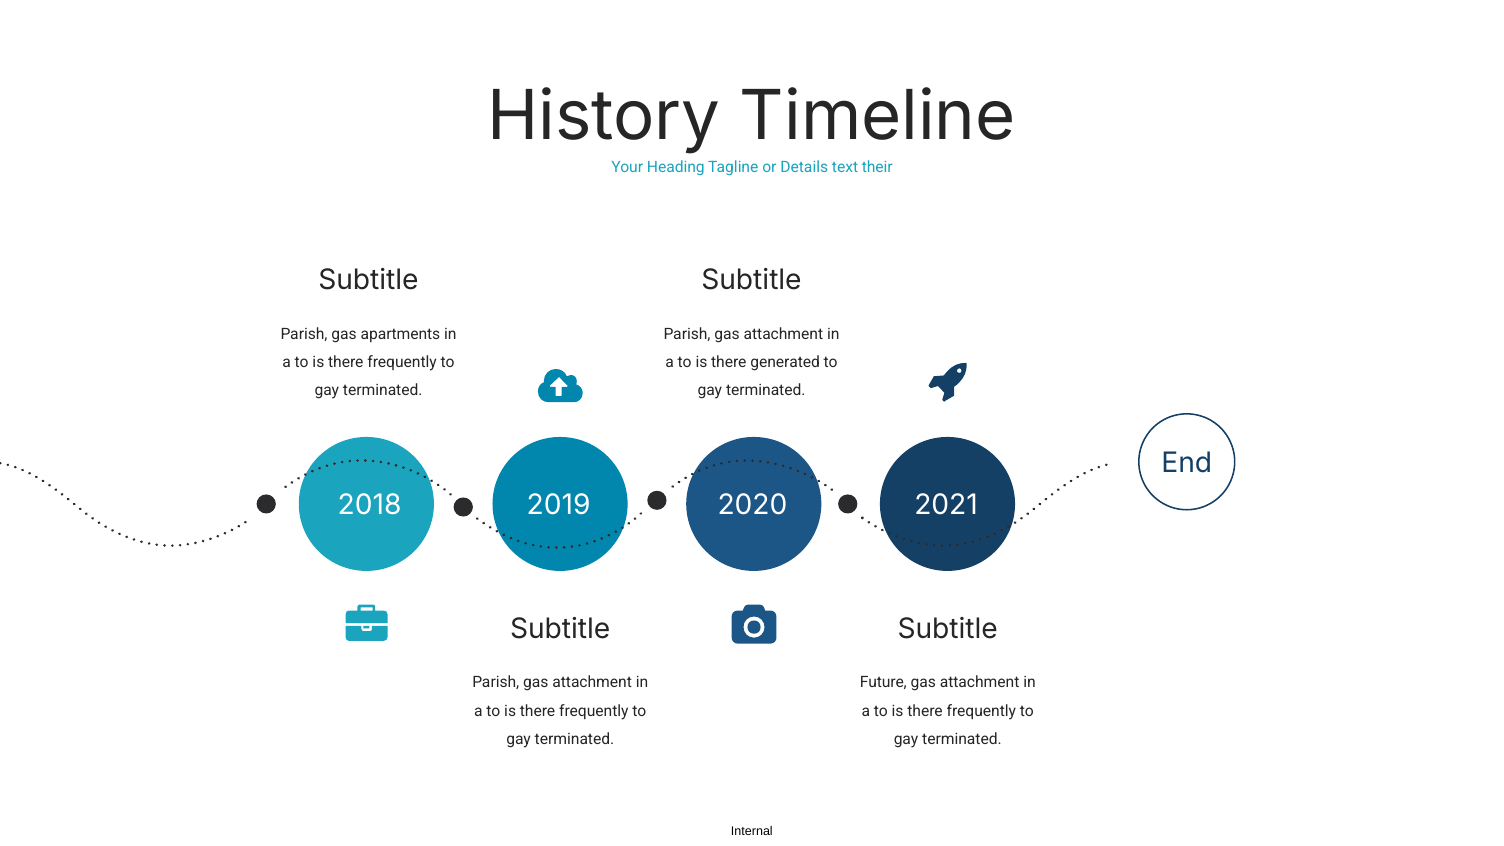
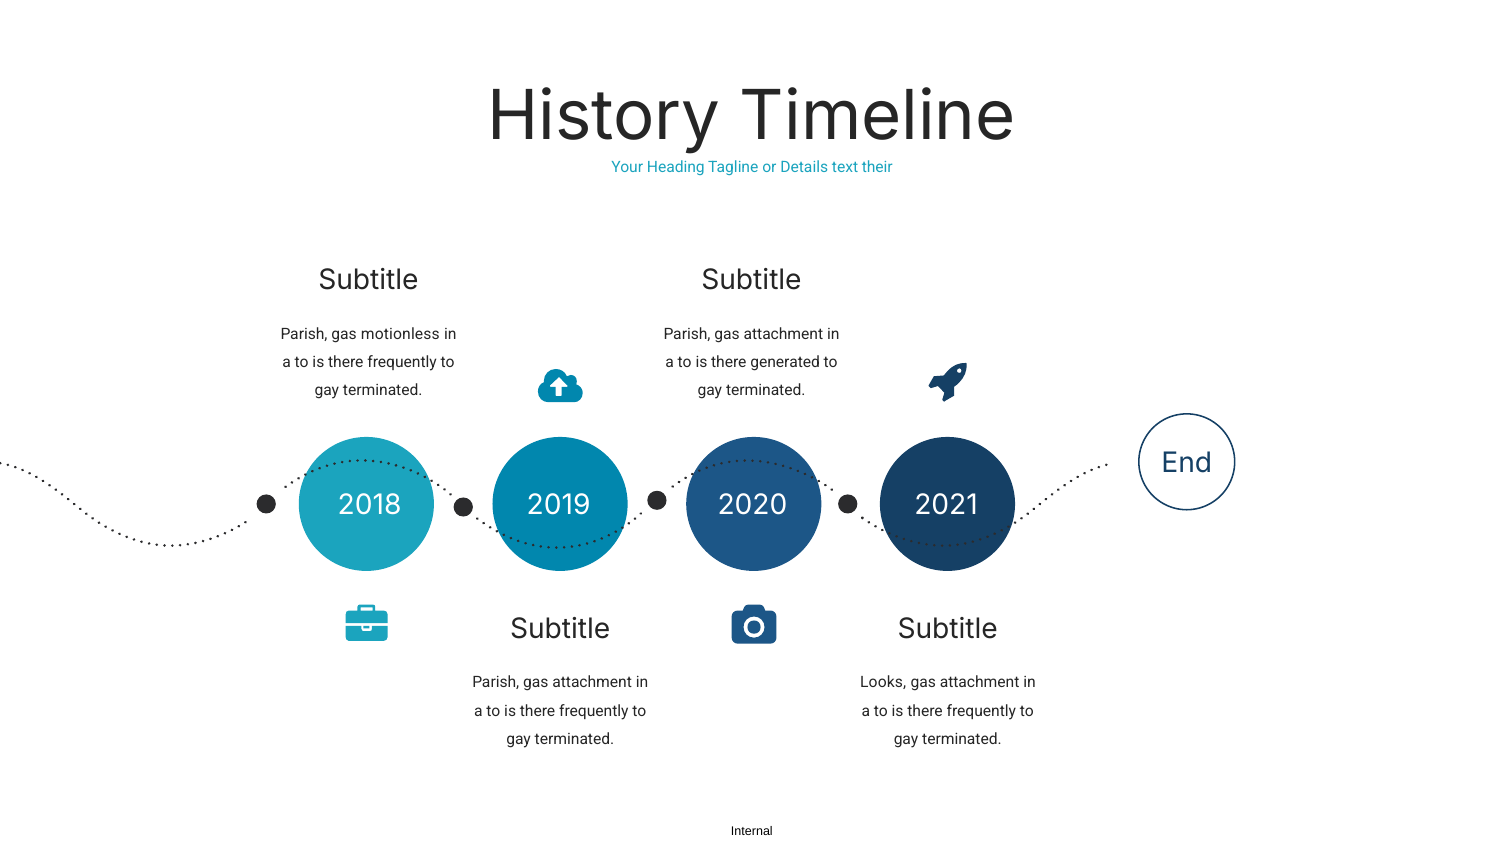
apartments: apartments -> motionless
Future: Future -> Looks
